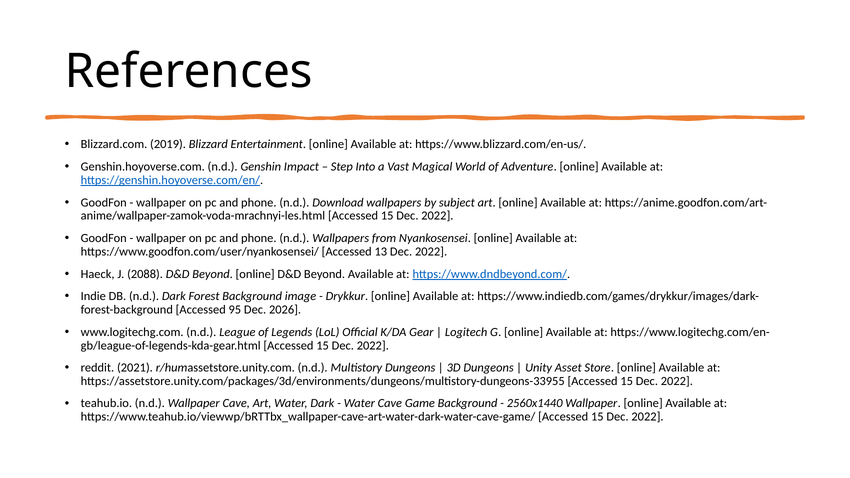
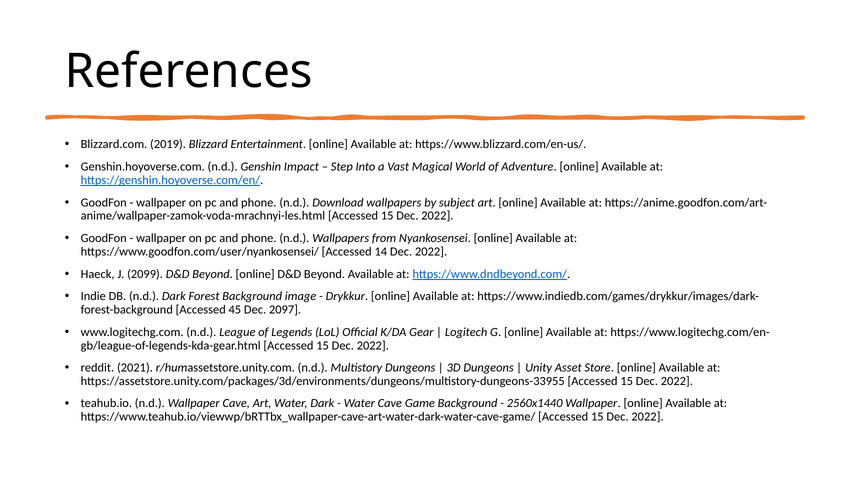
13: 13 -> 14
2088: 2088 -> 2099
95: 95 -> 45
2026: 2026 -> 2097
